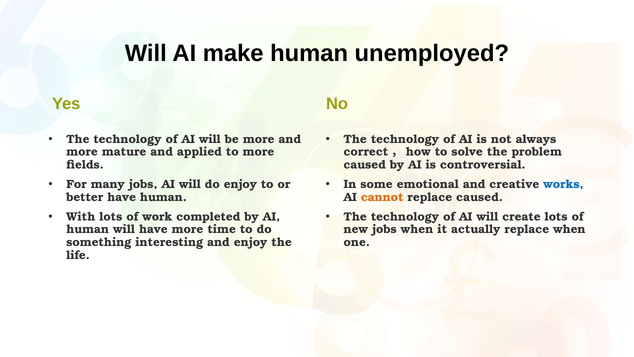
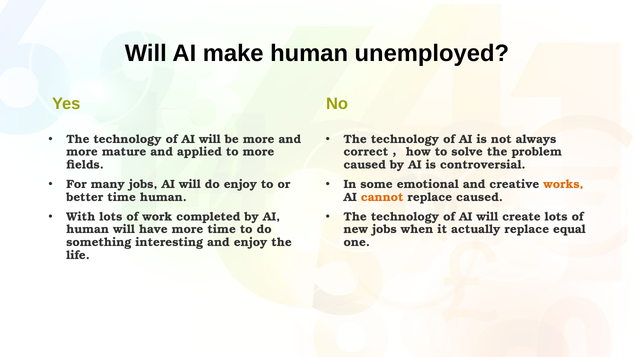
works colour: blue -> orange
better have: have -> time
replace when: when -> equal
